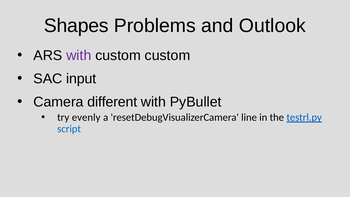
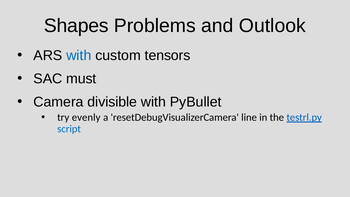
with at (79, 56) colour: purple -> blue
custom custom: custom -> tensors
input: input -> must
different: different -> divisible
